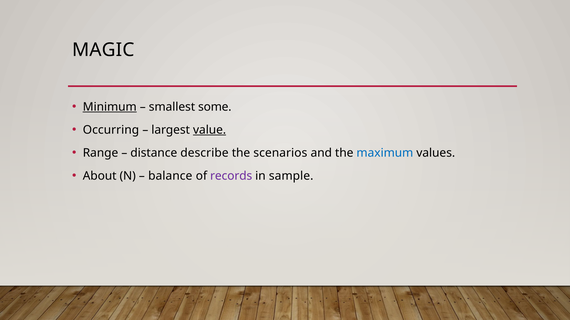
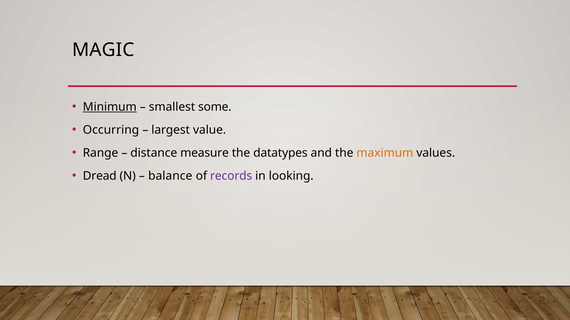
value underline: present -> none
describe: describe -> measure
scenarios: scenarios -> datatypes
maximum colour: blue -> orange
About: About -> Dread
sample: sample -> looking
